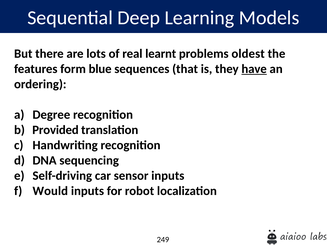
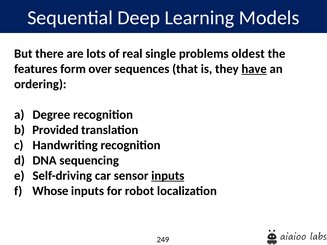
learnt: learnt -> single
blue: blue -> over
inputs at (168, 176) underline: none -> present
Would: Would -> Whose
